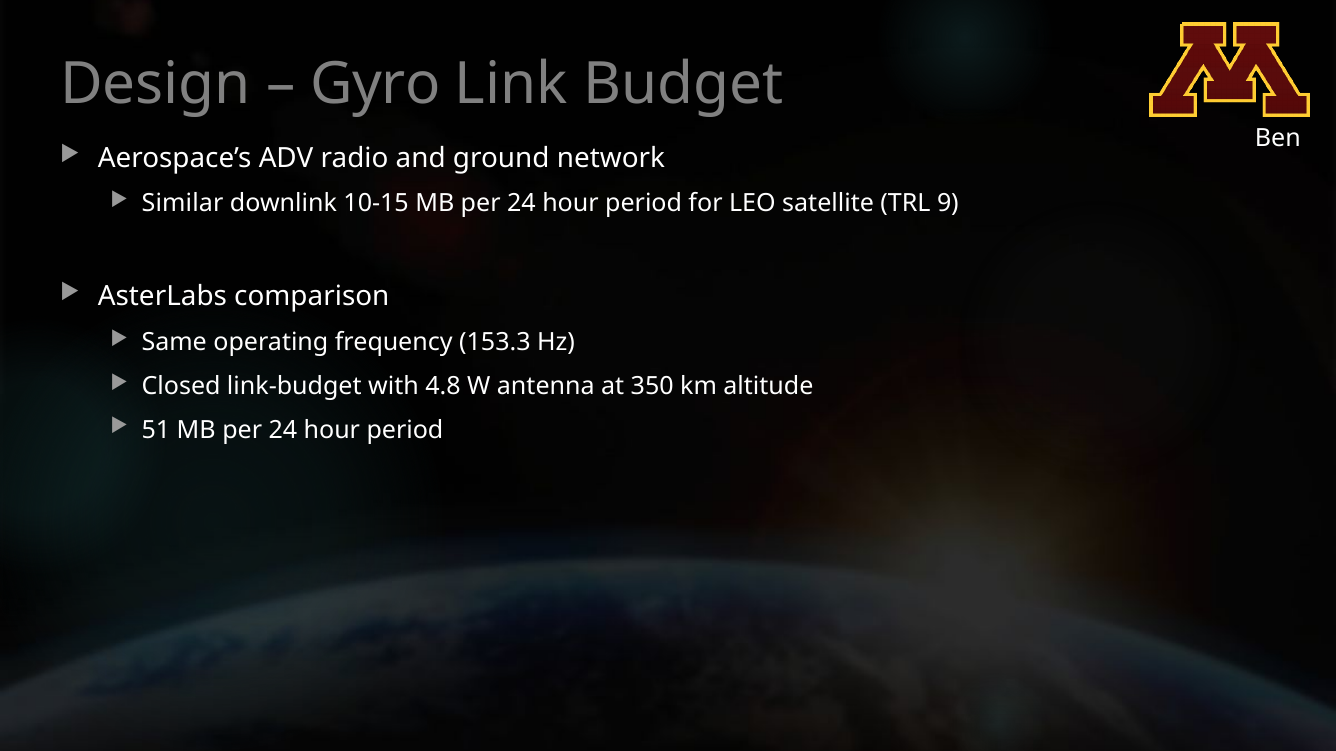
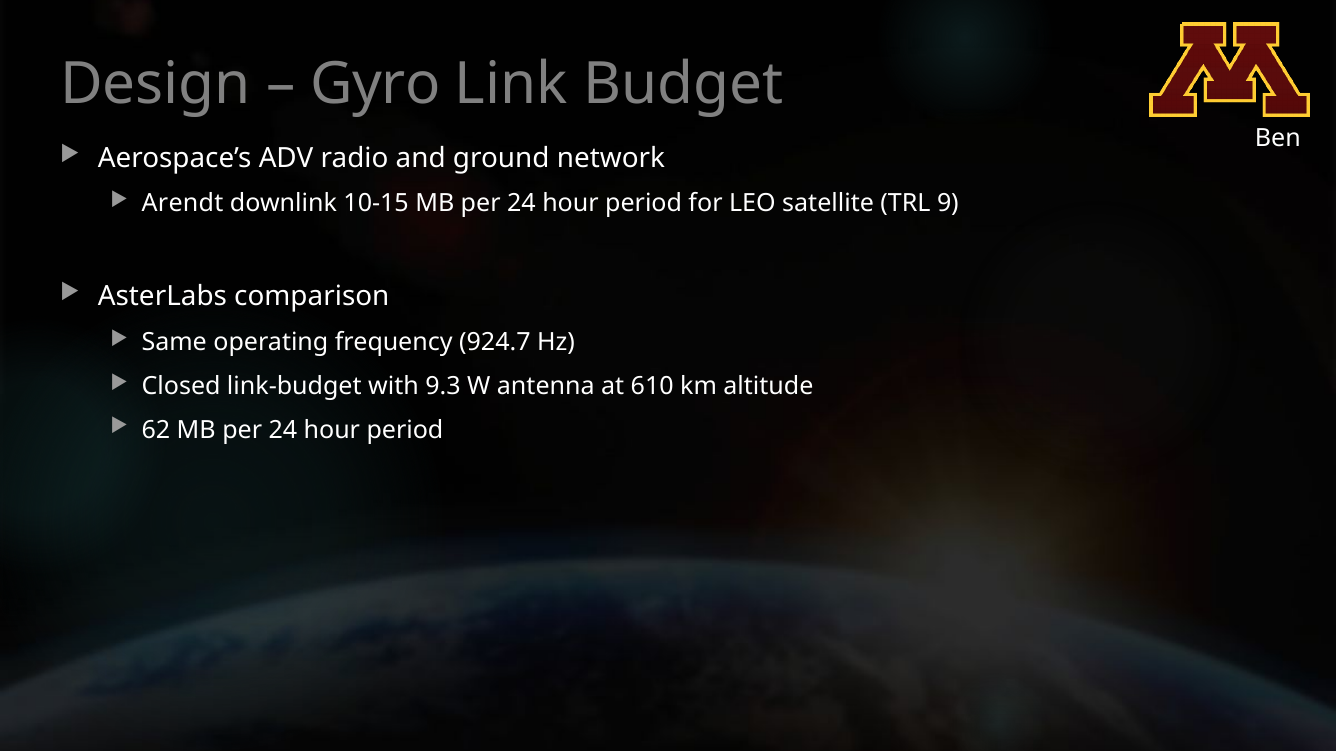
Similar: Similar -> Arendt
153.3: 153.3 -> 924.7
4.8: 4.8 -> 9.3
350: 350 -> 610
51: 51 -> 62
